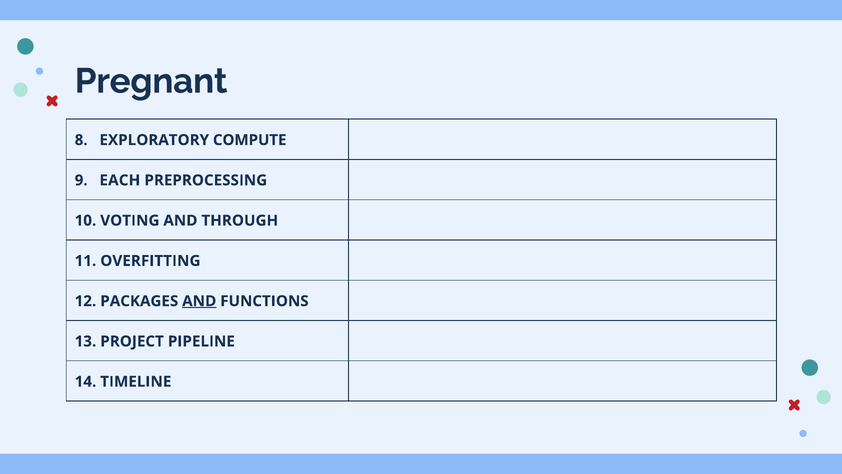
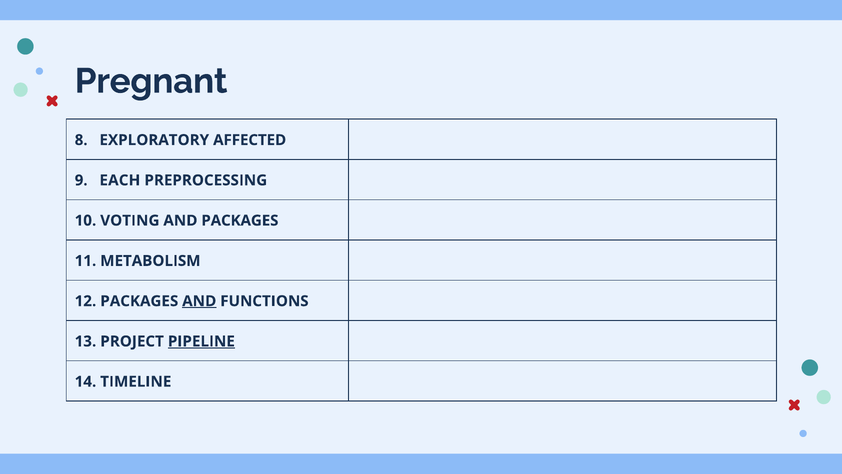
COMPUTE: COMPUTE -> AFFECTED
AND THROUGH: THROUGH -> PACKAGES
OVERFITTING: OVERFITTING -> METABOLISM
PIPELINE underline: none -> present
